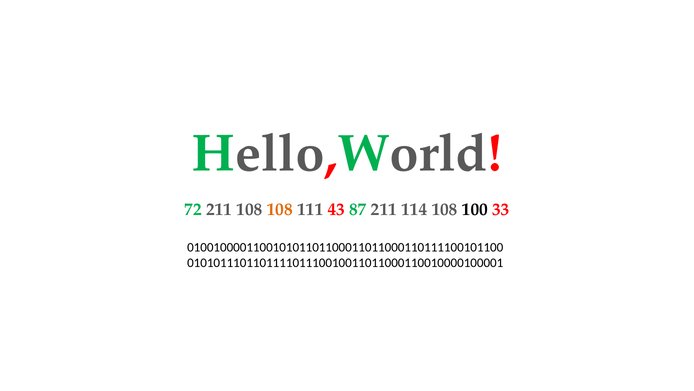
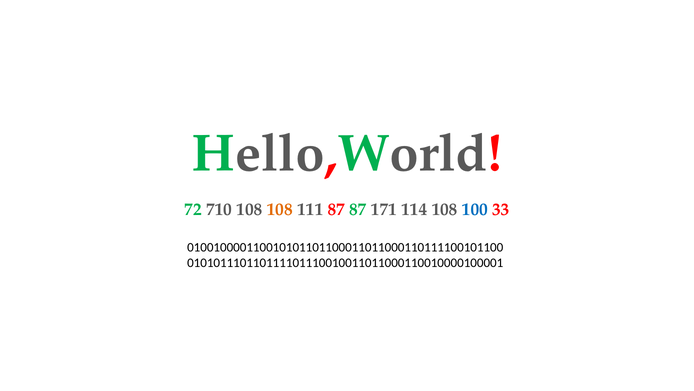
72 211: 211 -> 710
111 43: 43 -> 87
87 211: 211 -> 171
100 colour: black -> blue
